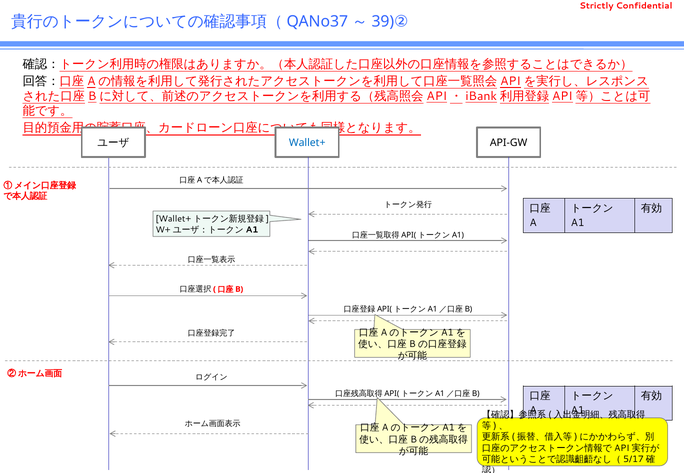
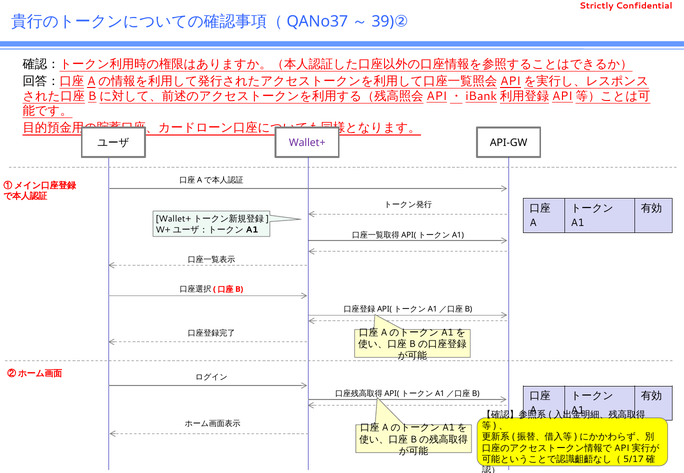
Wallet+ colour: blue -> purple
